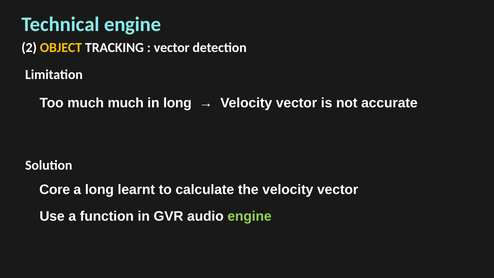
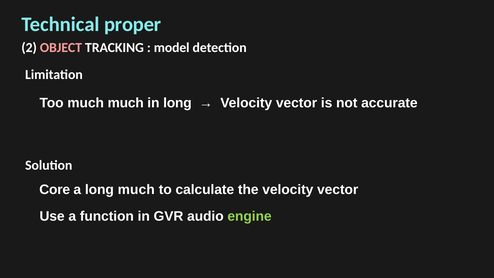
Technical engine: engine -> proper
OBJECT colour: yellow -> pink
vector at (172, 47): vector -> model
long learnt: learnt -> much
